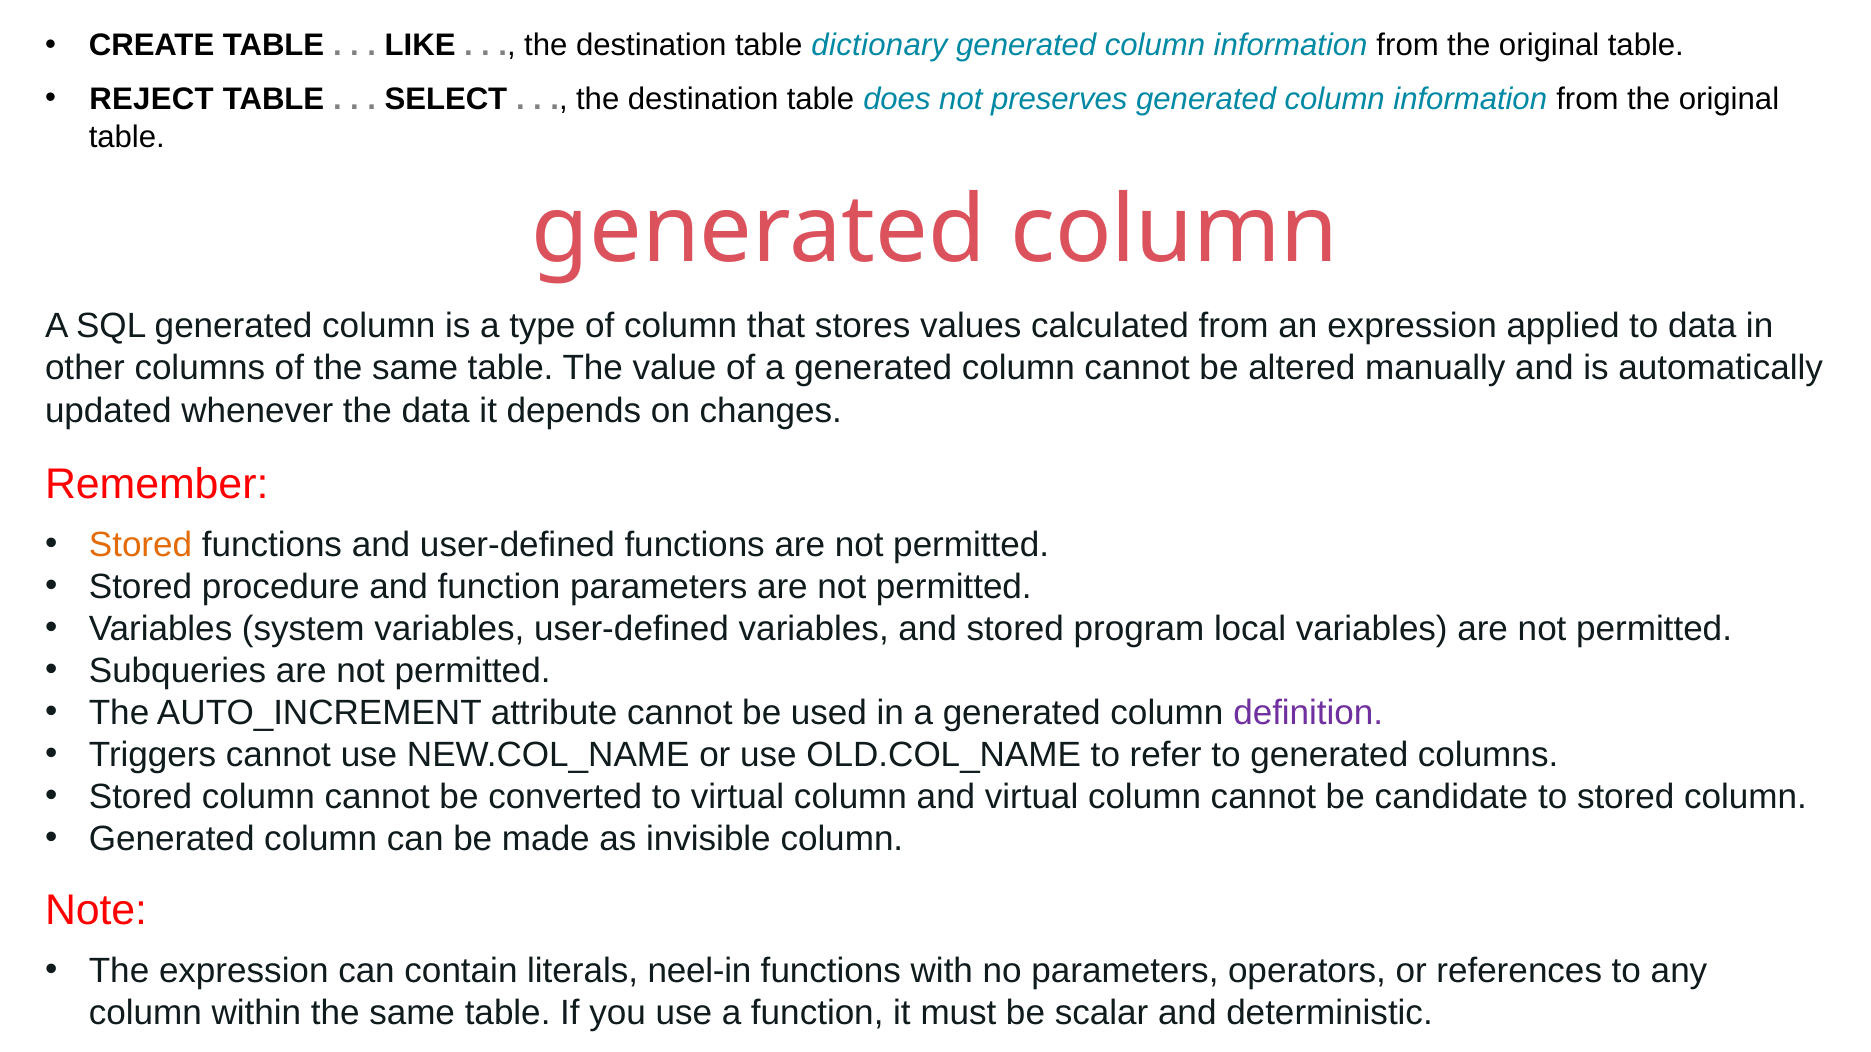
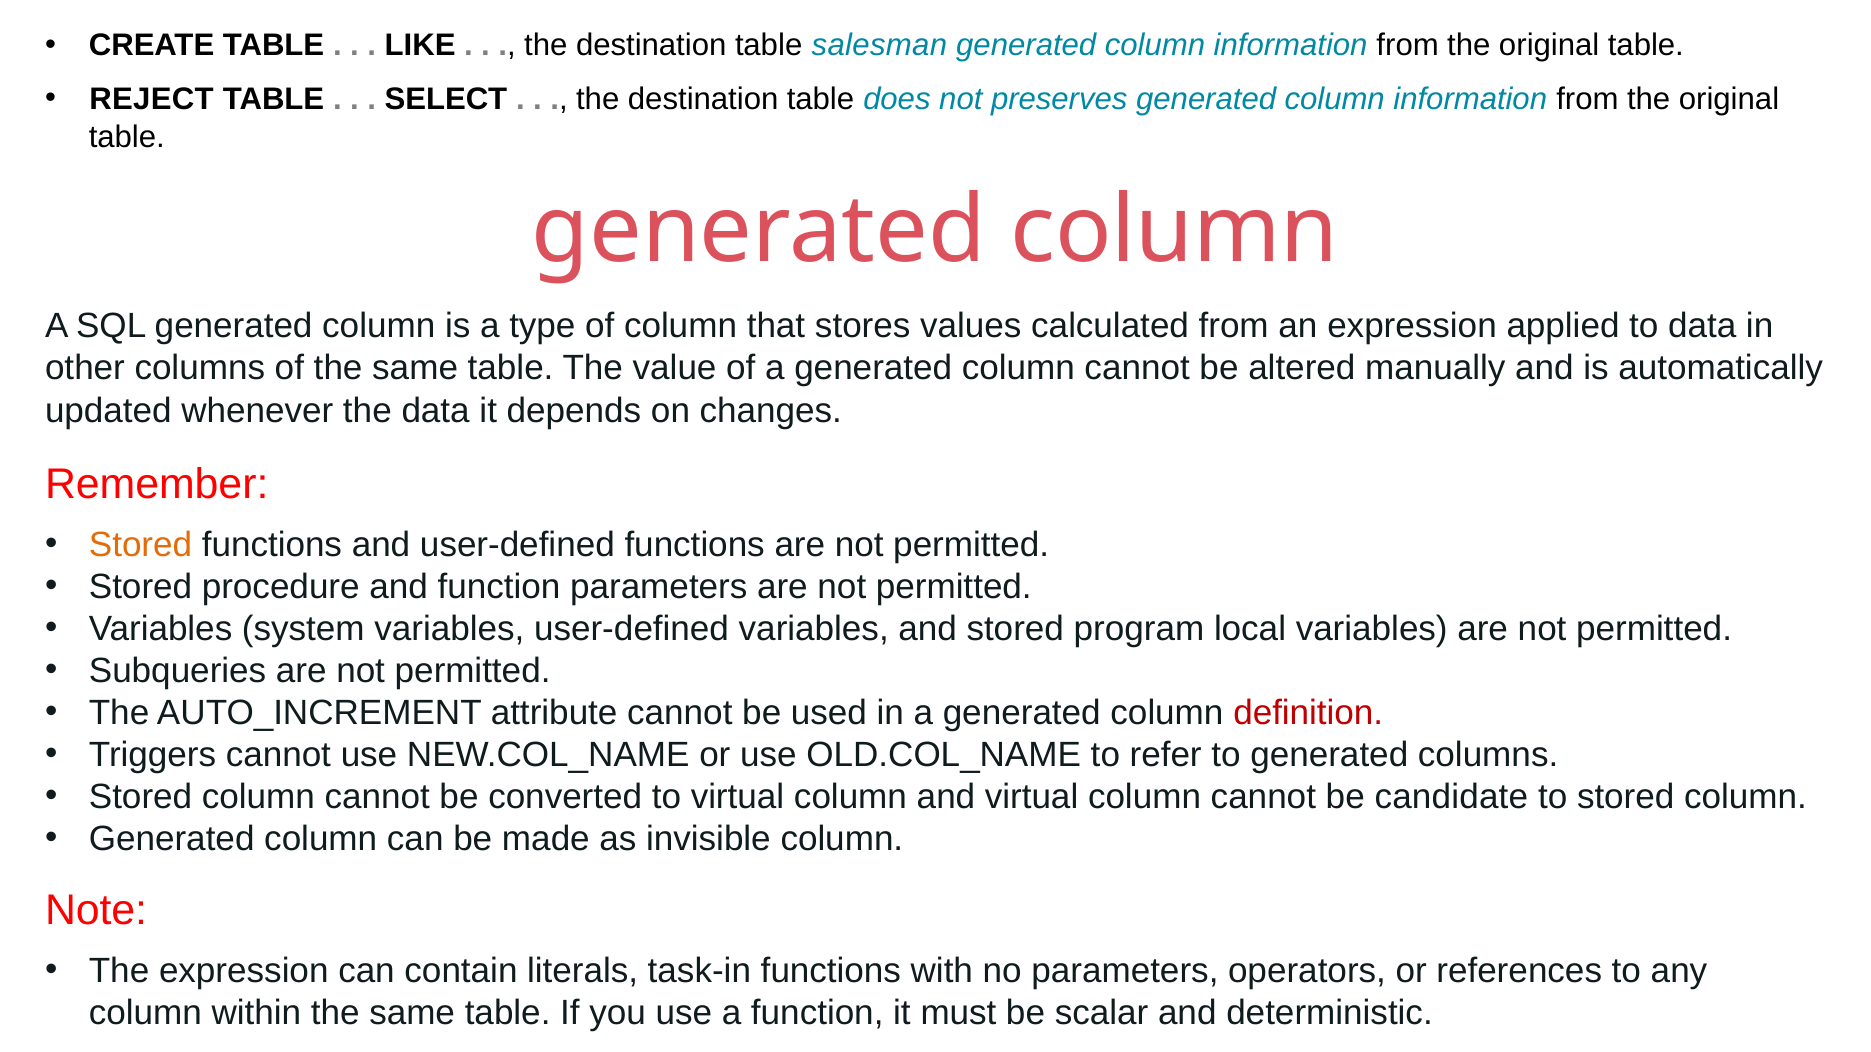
dictionary: dictionary -> salesman
definition colour: purple -> red
neel-in: neel-in -> task-in
